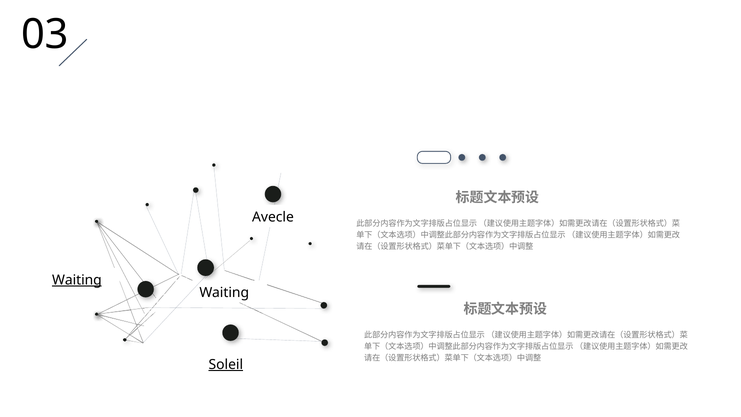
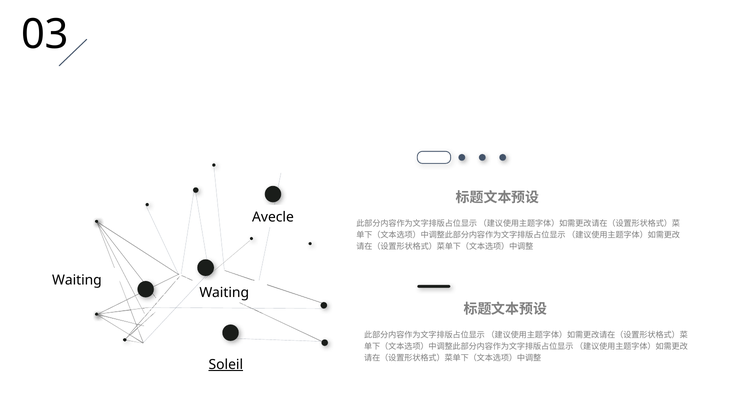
Waiting at (77, 280) underline: present -> none
